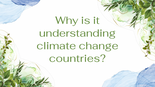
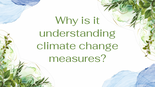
countries: countries -> measures
